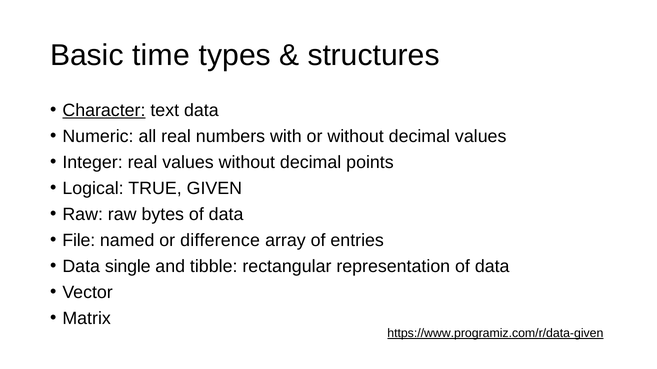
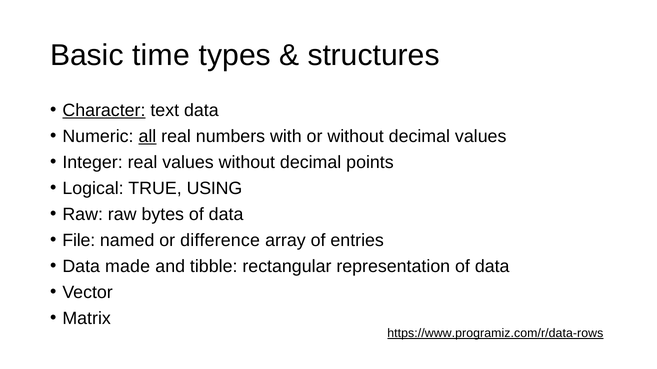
all underline: none -> present
GIVEN: GIVEN -> USING
single: single -> made
https://www.programiz.com/r/data-given: https://www.programiz.com/r/data-given -> https://www.programiz.com/r/data-rows
